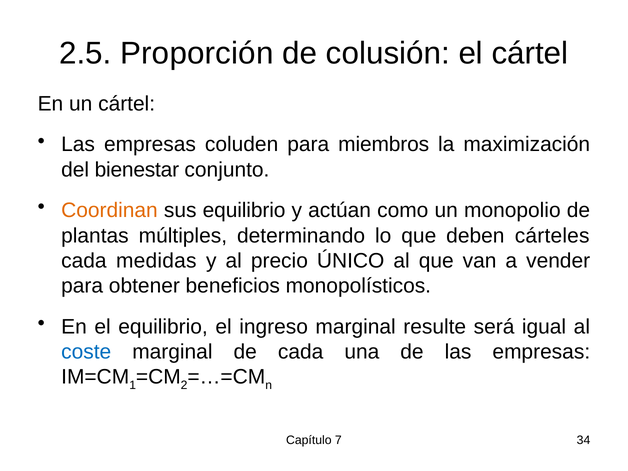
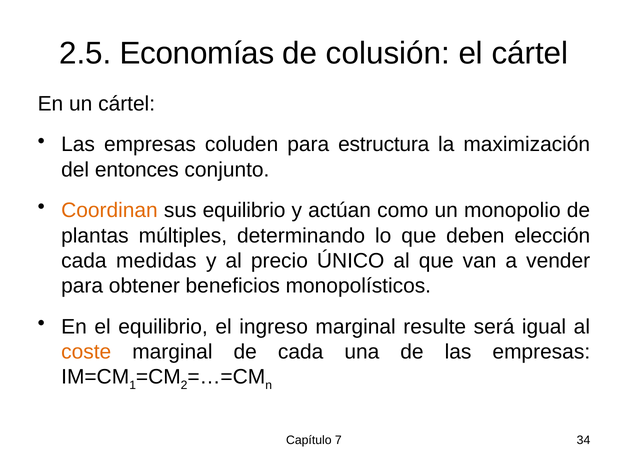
Proporción: Proporción -> Economías
miembros: miembros -> estructura
bienestar: bienestar -> entonces
cárteles: cárteles -> elección
coste colour: blue -> orange
